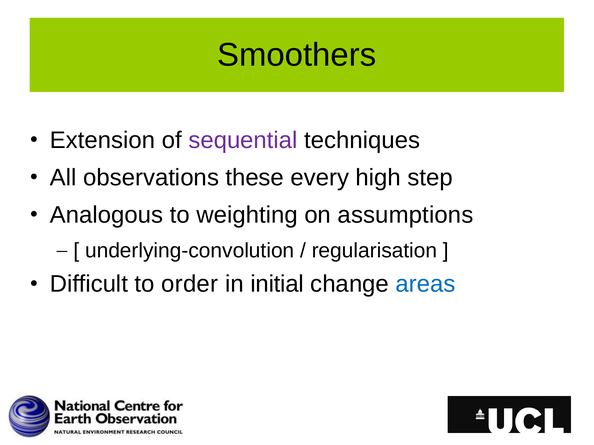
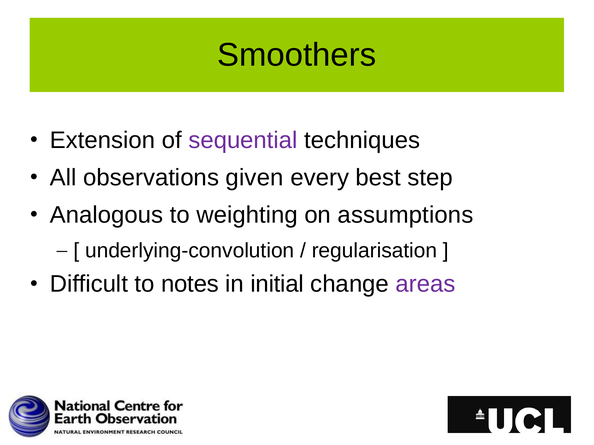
these: these -> given
high: high -> best
order: order -> notes
areas colour: blue -> purple
